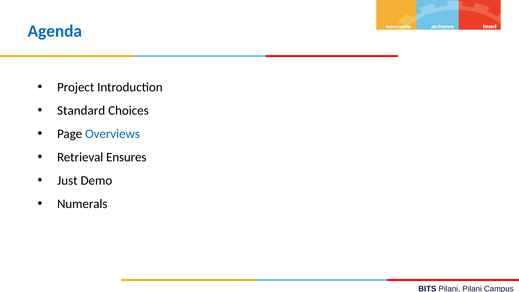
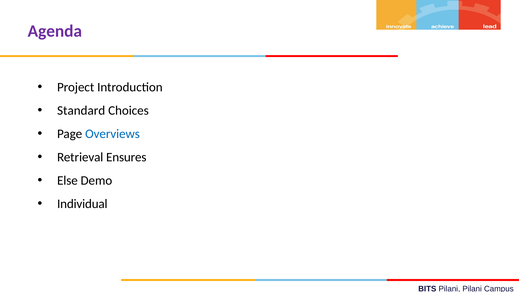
Agenda colour: blue -> purple
Just: Just -> Else
Numerals: Numerals -> Individual
